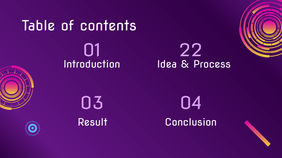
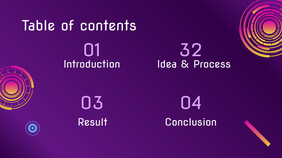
22: 22 -> 32
